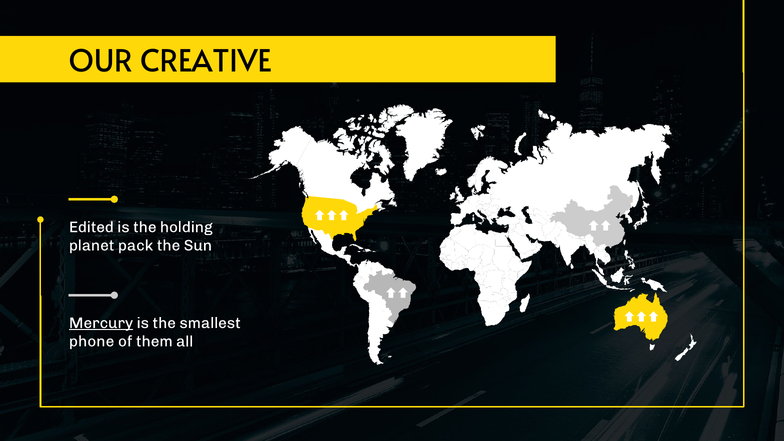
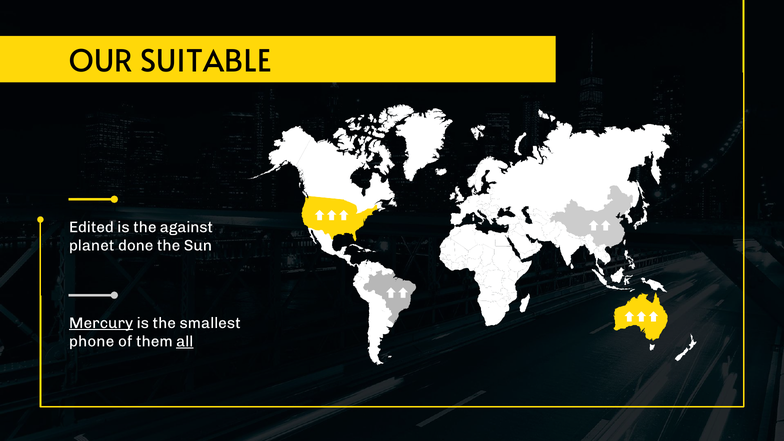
CREATIVE: CREATIVE -> SUITABLE
holding: holding -> against
pack: pack -> done
all underline: none -> present
